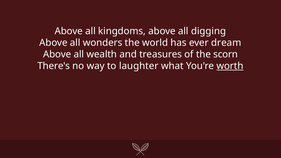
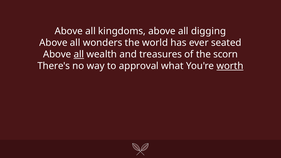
dream: dream -> seated
all at (79, 54) underline: none -> present
laughter: laughter -> approval
